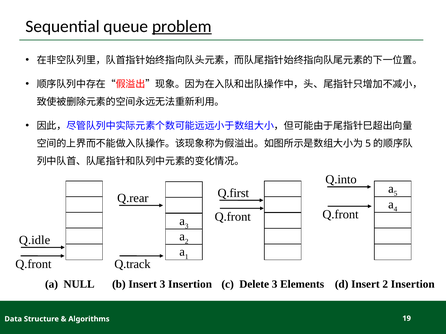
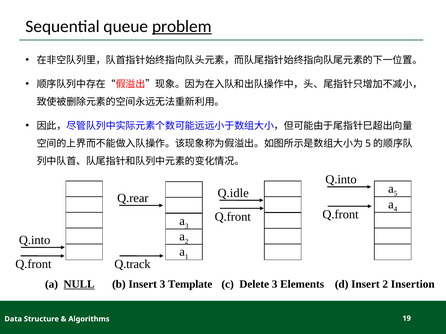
Q.first: Q.first -> Q.idle
Q.idle at (35, 240): Q.idle -> Q.into
NULL underline: none -> present
3 Insertion: Insertion -> Template
